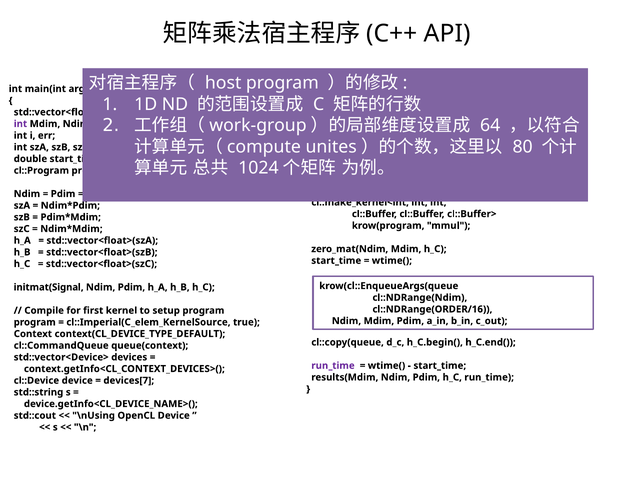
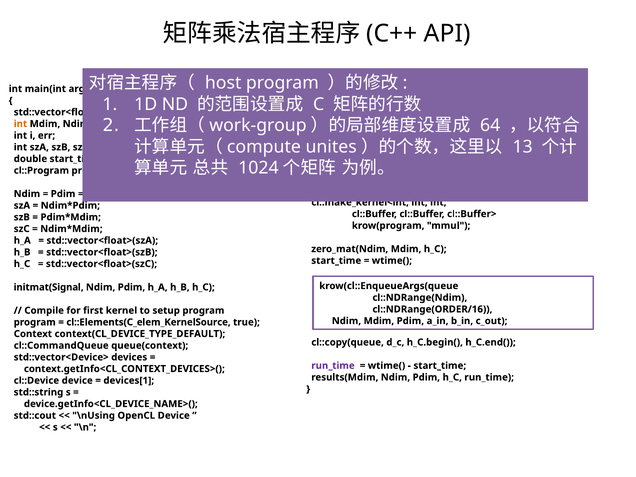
int at (20, 124) colour: purple -> orange
80: 80 -> 13
cl::Imperial(C_elem_KernelSource: cl::Imperial(C_elem_KernelSource -> cl::Elements(C_elem_KernelSource
devices[7: devices[7 -> devices[1
